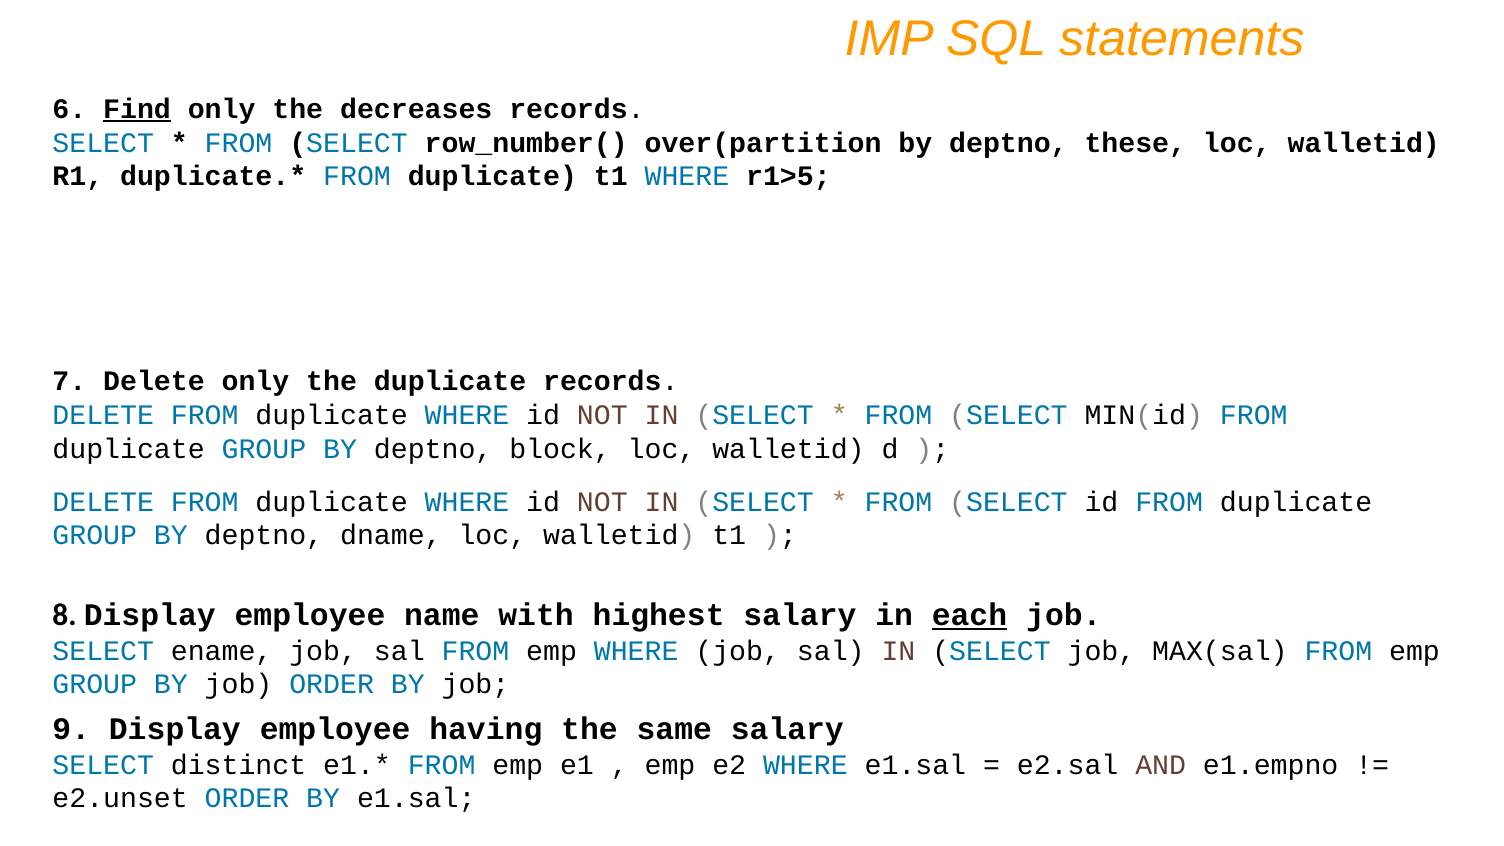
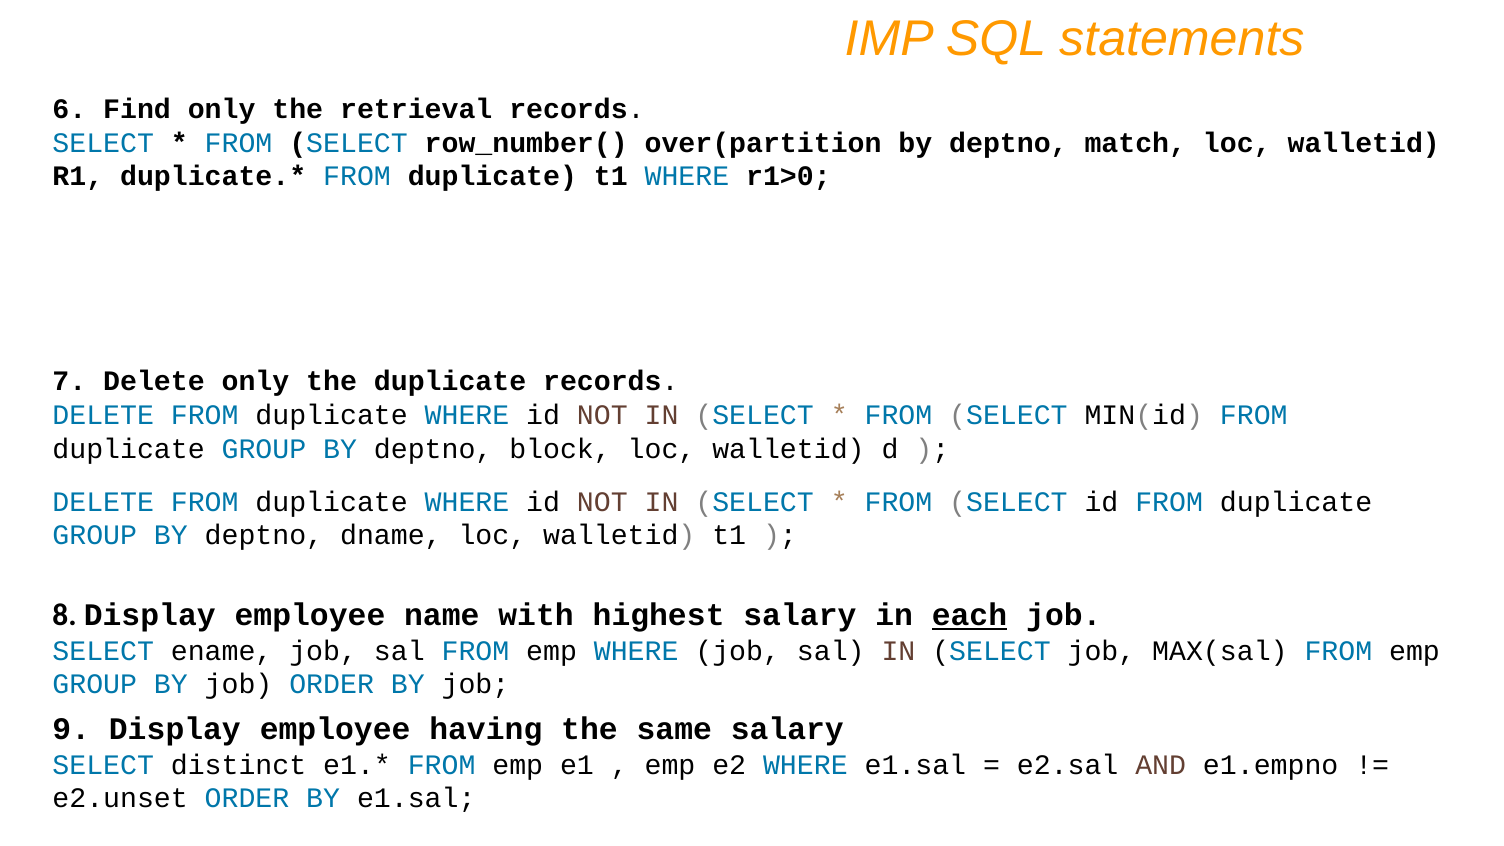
Find underline: present -> none
decreases: decreases -> retrieval
these: these -> match
r1>5: r1>5 -> r1>0
